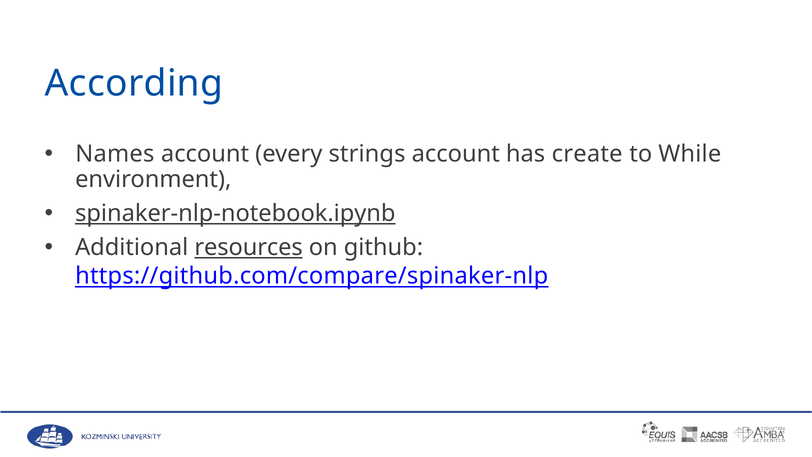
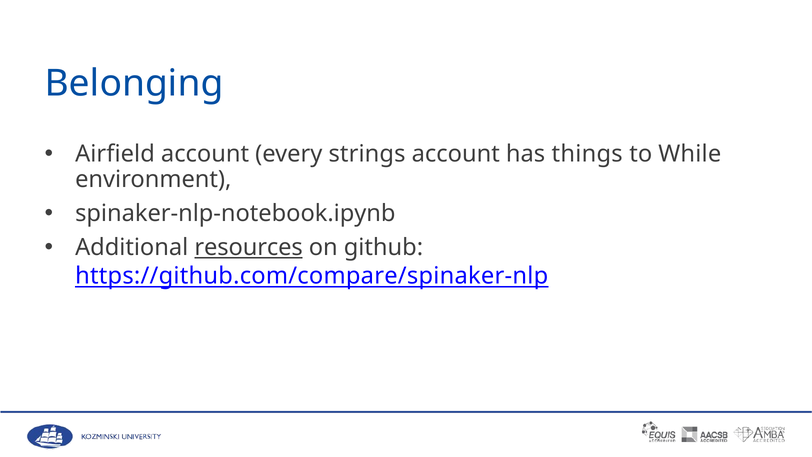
According: According -> Belonging
Names: Names -> Airfield
create: create -> things
spinaker-nlp-notebook.ipynb underline: present -> none
